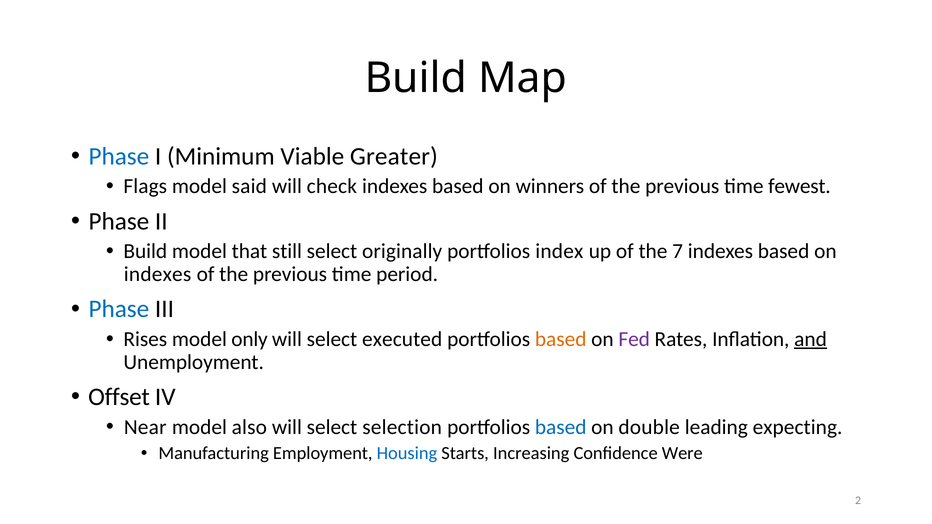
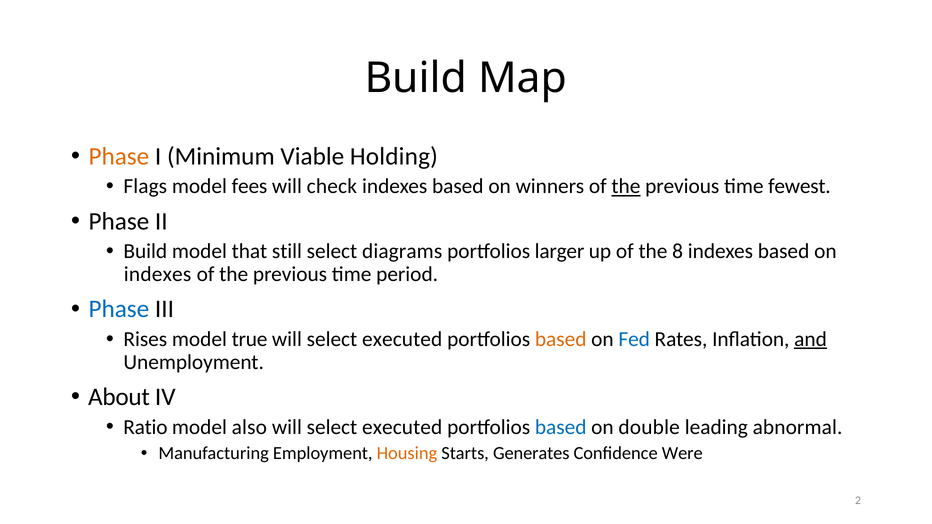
Phase at (119, 157) colour: blue -> orange
Greater: Greater -> Holding
said: said -> fees
the at (626, 187) underline: none -> present
originally: originally -> diagrams
index: index -> larger
7: 7 -> 8
only: only -> true
Fed colour: purple -> blue
Offset: Offset -> About
Near: Near -> Ratio
selection at (402, 427): selection -> executed
expecting: expecting -> abnormal
Housing colour: blue -> orange
Increasing: Increasing -> Generates
